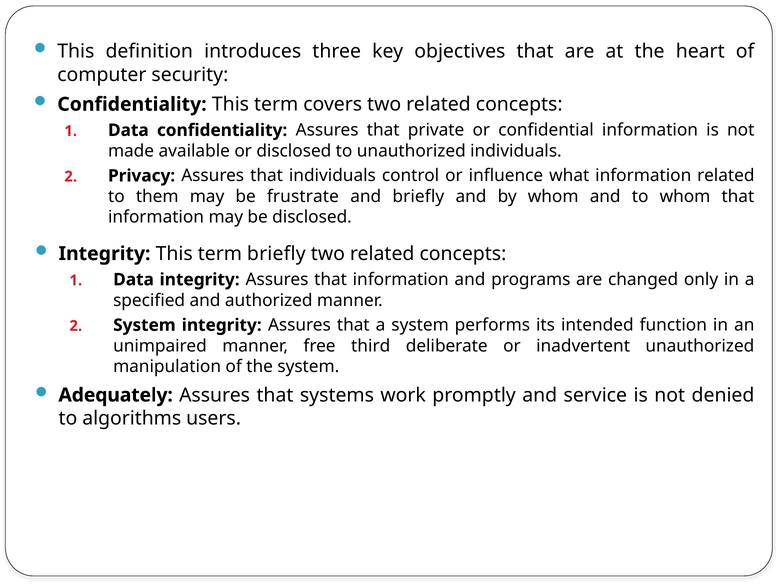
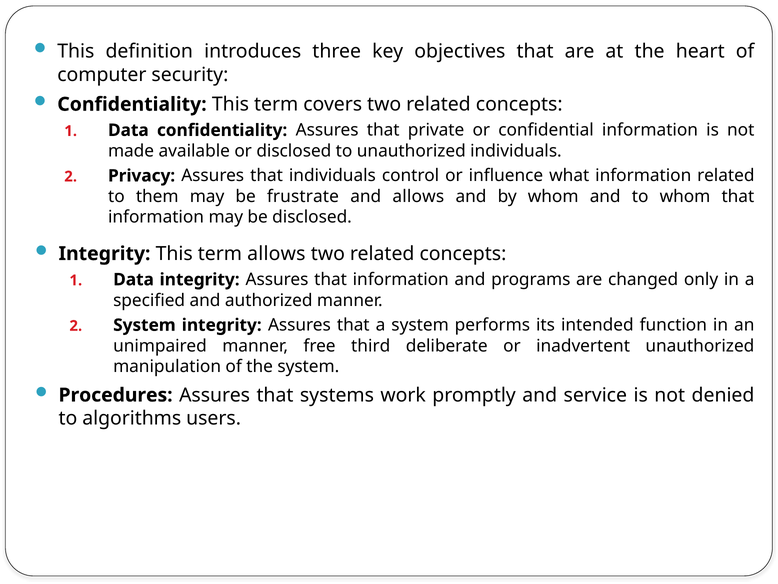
and briefly: briefly -> allows
term briefly: briefly -> allows
Adequately: Adequately -> Procedures
